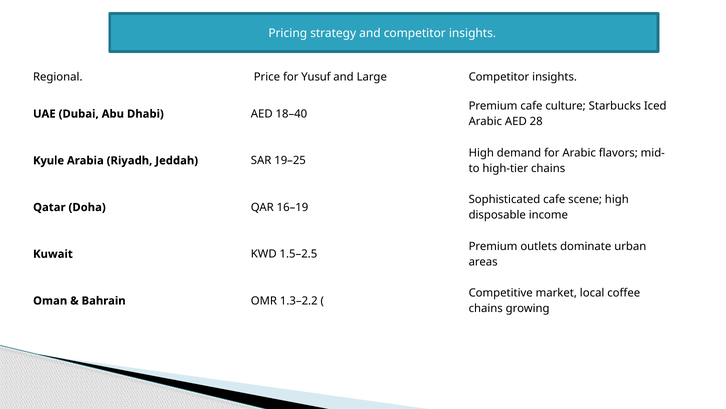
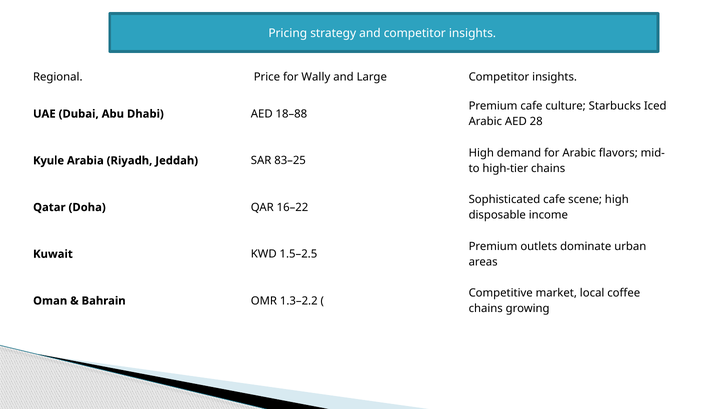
Yusuf: Yusuf -> Wally
18–40: 18–40 -> 18–88
19–25: 19–25 -> 83–25
16–19: 16–19 -> 16–22
